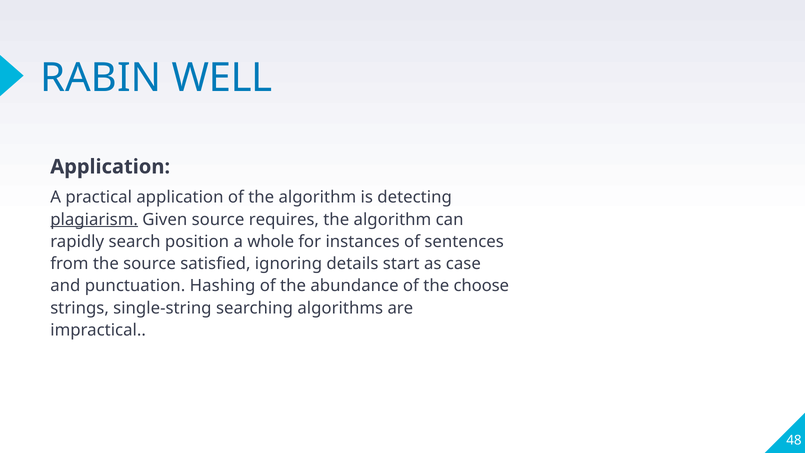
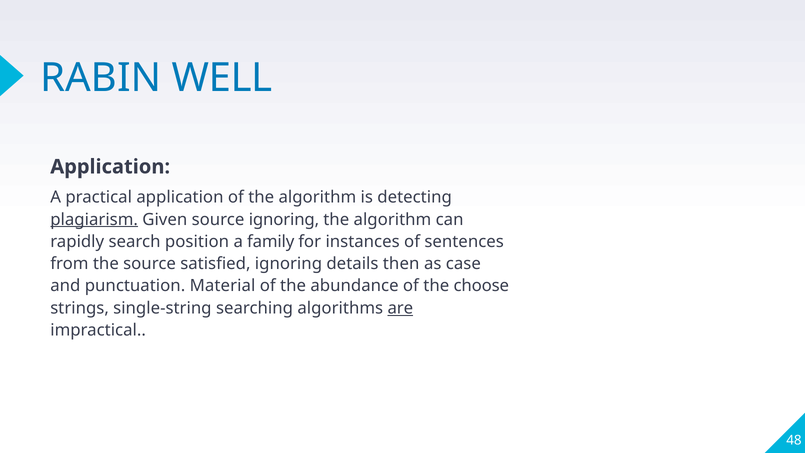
source requires: requires -> ignoring
whole: whole -> family
start: start -> then
Hashing: Hashing -> Material
are underline: none -> present
